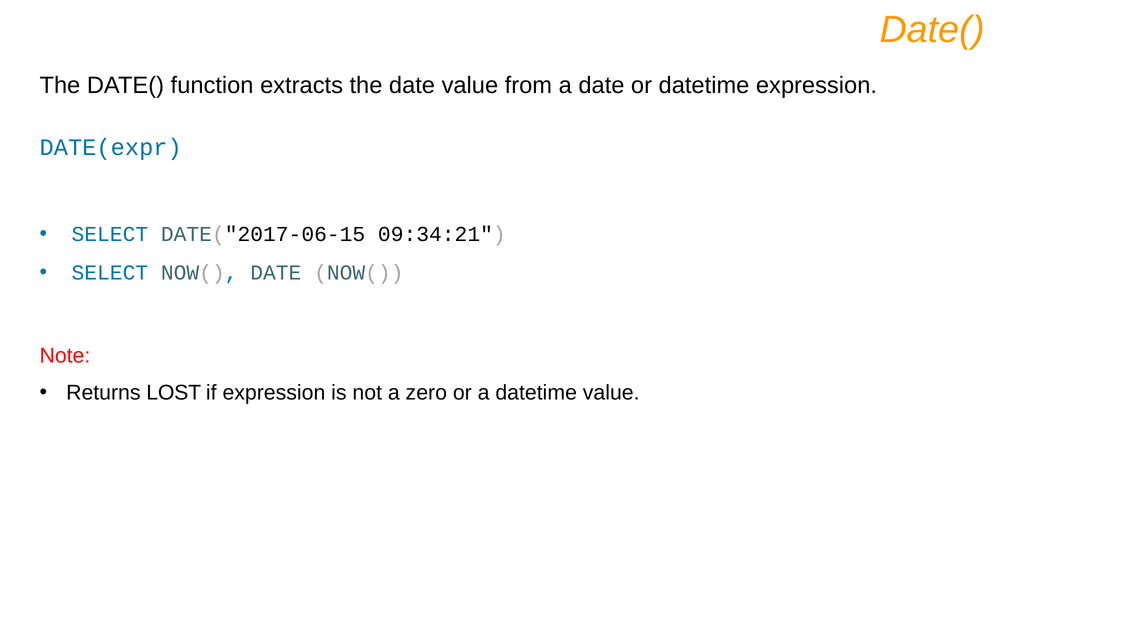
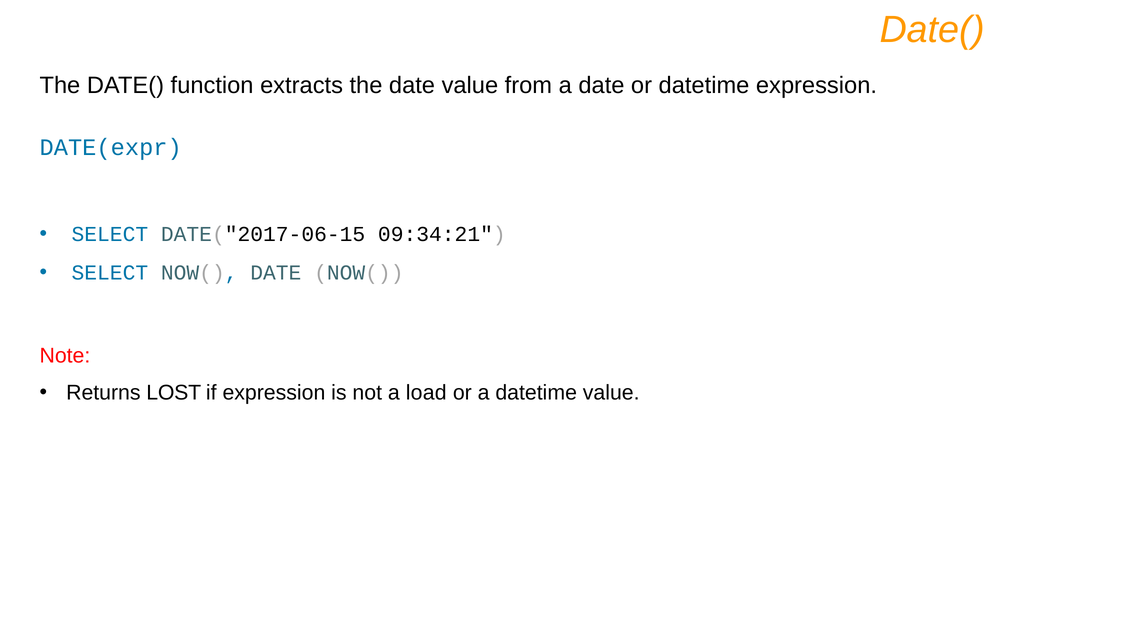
zero: zero -> load
